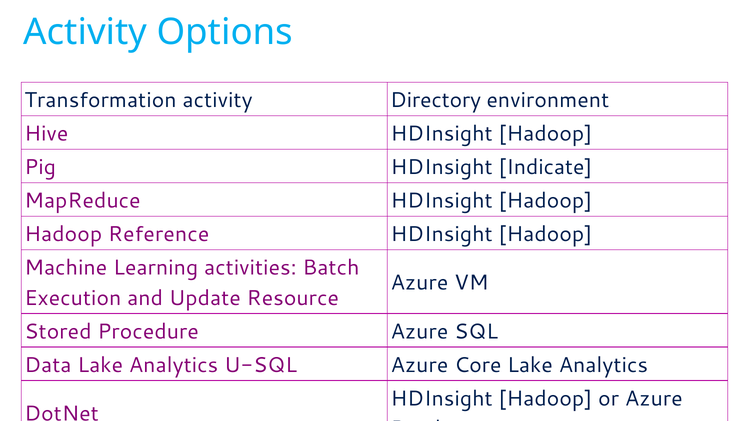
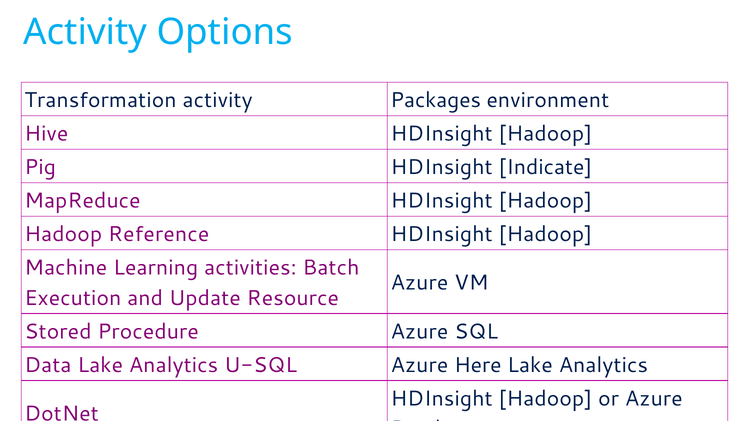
Directory: Directory -> Packages
Core: Core -> Here
